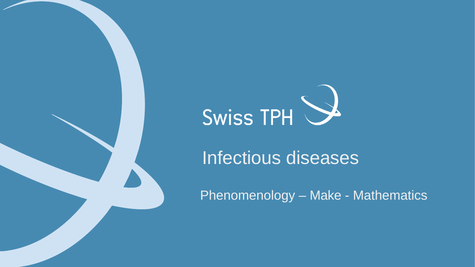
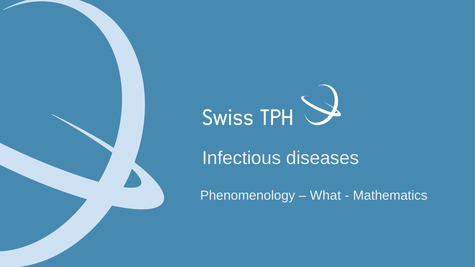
Make: Make -> What
